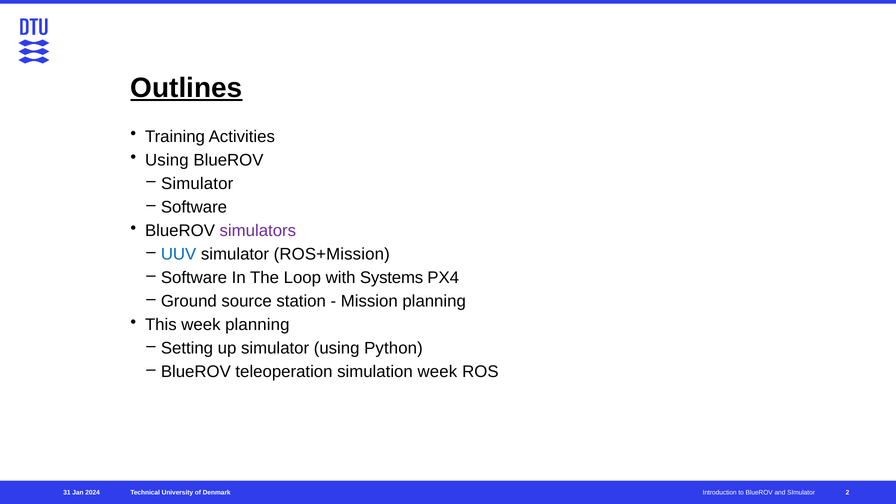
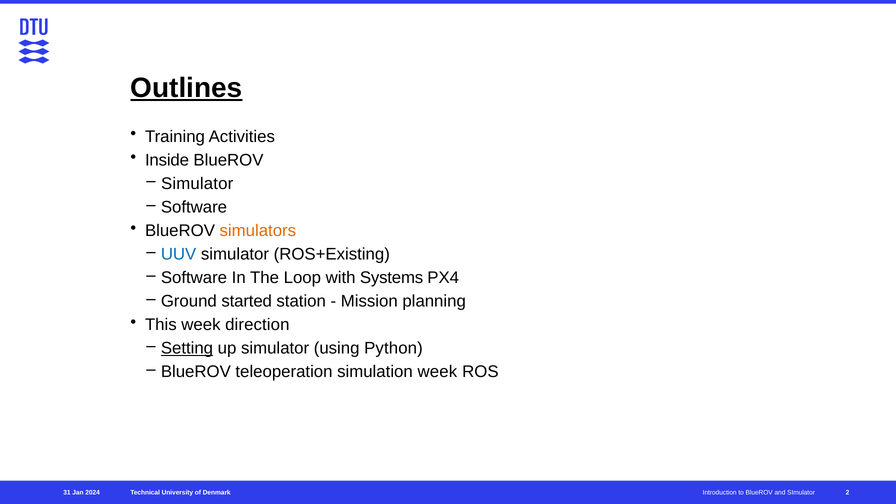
Using at (167, 160): Using -> Inside
simulators colour: purple -> orange
ROS+Mission: ROS+Mission -> ROS+Existing
source: source -> started
week planning: planning -> direction
Setting underline: none -> present
